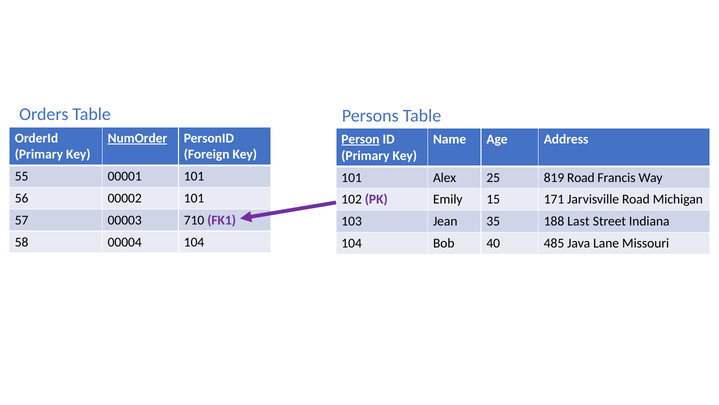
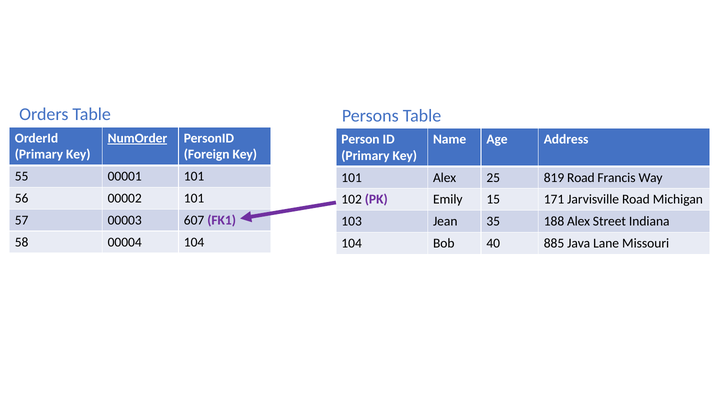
Person underline: present -> none
710: 710 -> 607
188 Last: Last -> Alex
485: 485 -> 885
